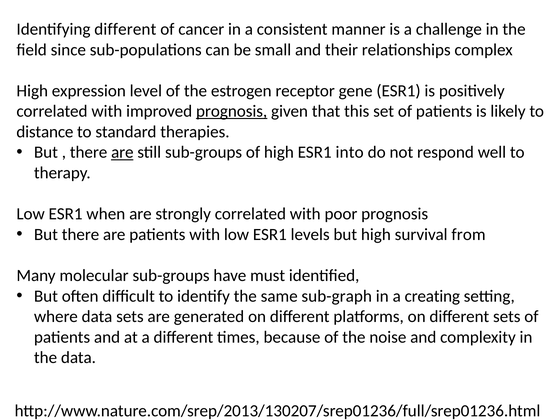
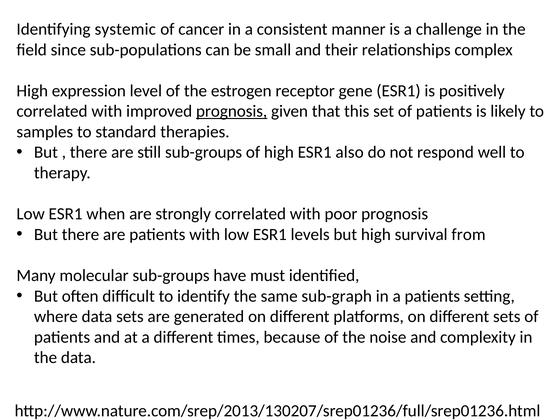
Identifying different: different -> systemic
distance: distance -> samples
are at (122, 152) underline: present -> none
into: into -> also
a creating: creating -> patients
